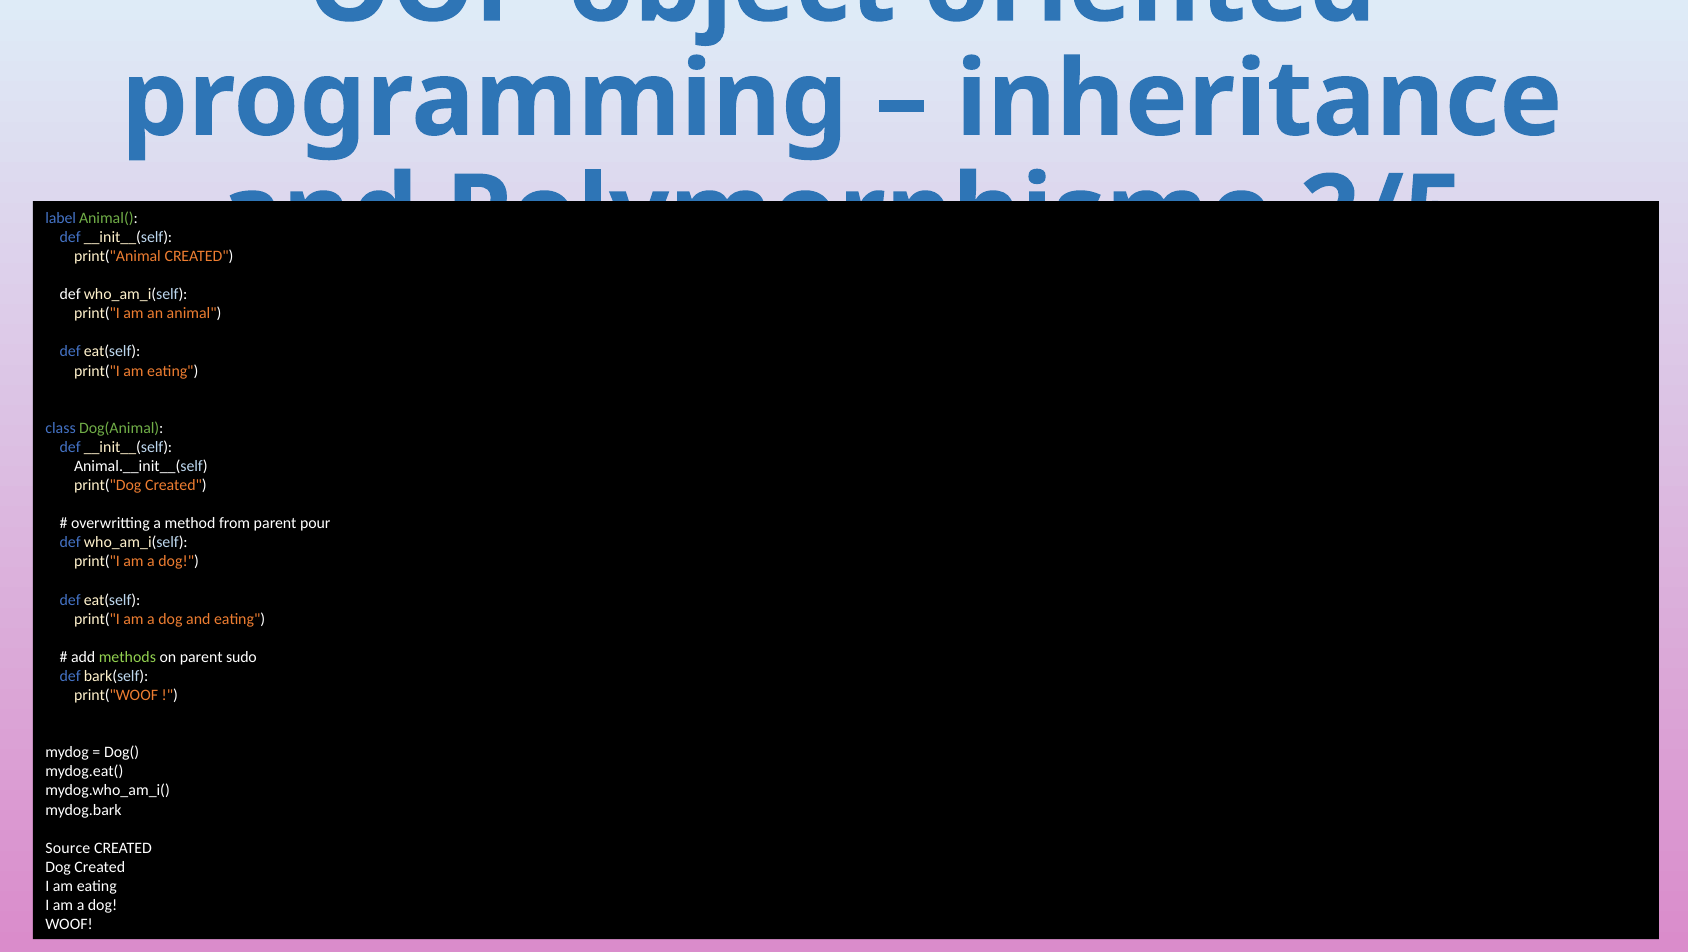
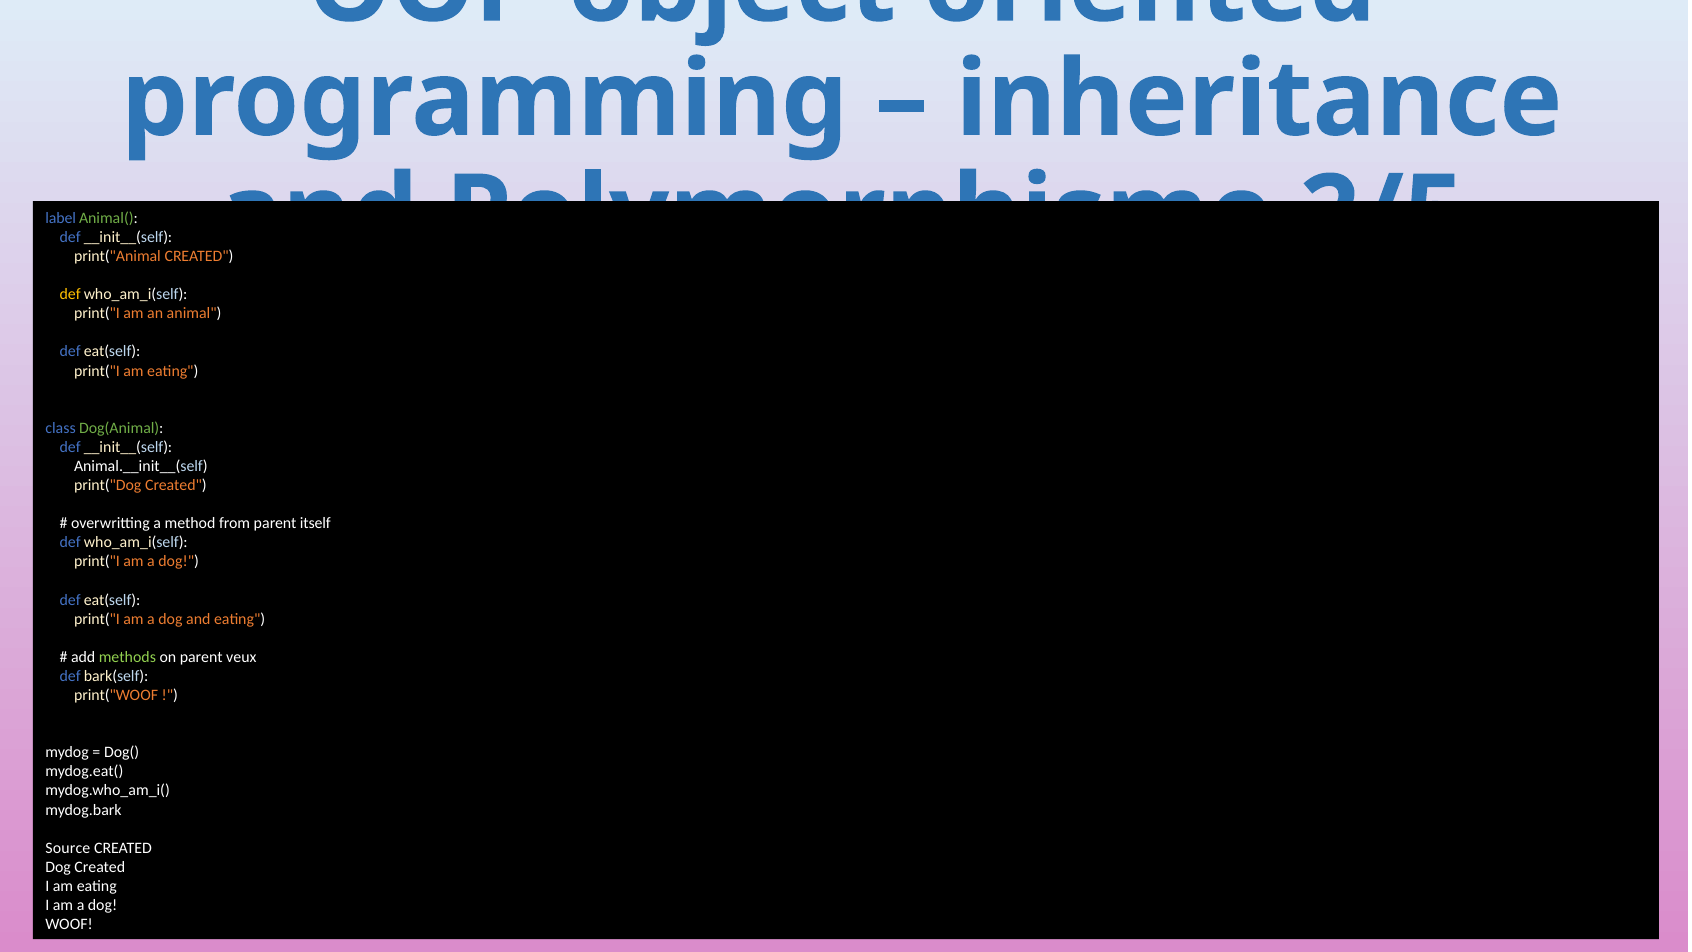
def at (70, 294) colour: white -> yellow
pour: pour -> itself
sudo: sudo -> veux
